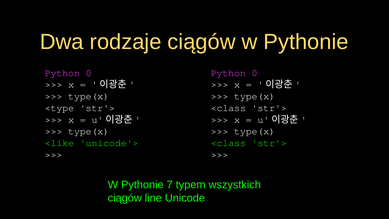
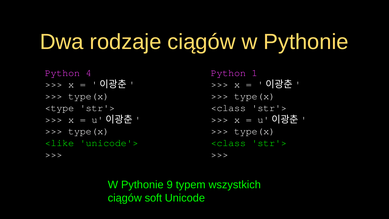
0 at (89, 73): 0 -> 4
0 at (255, 73): 0 -> 1
7: 7 -> 9
line: line -> soft
